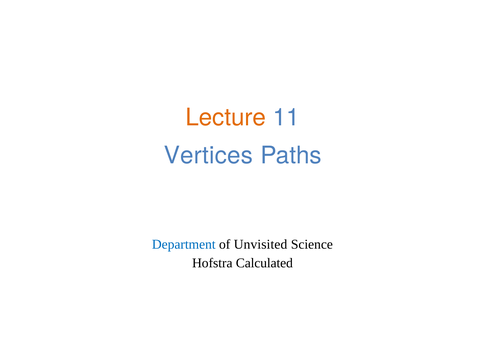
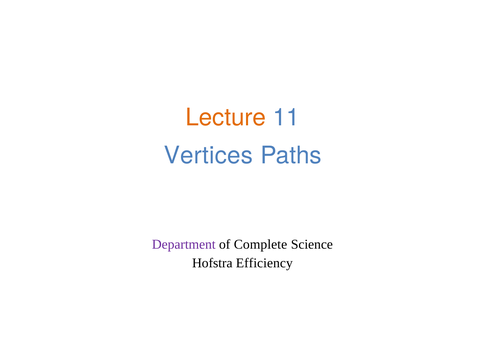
Department colour: blue -> purple
Unvisited: Unvisited -> Complete
Calculated: Calculated -> Efficiency
